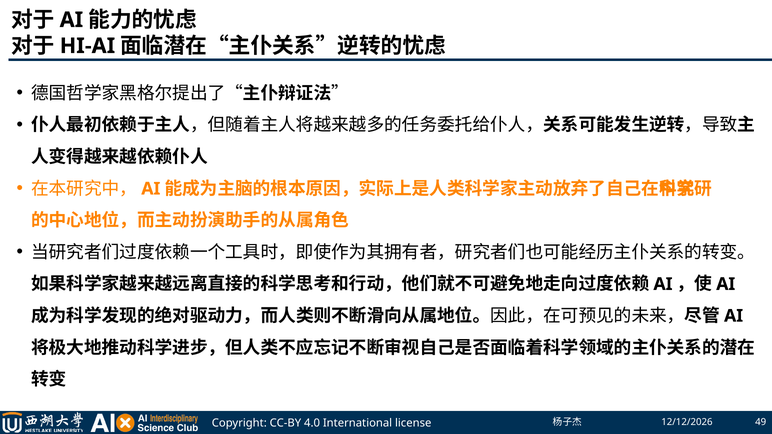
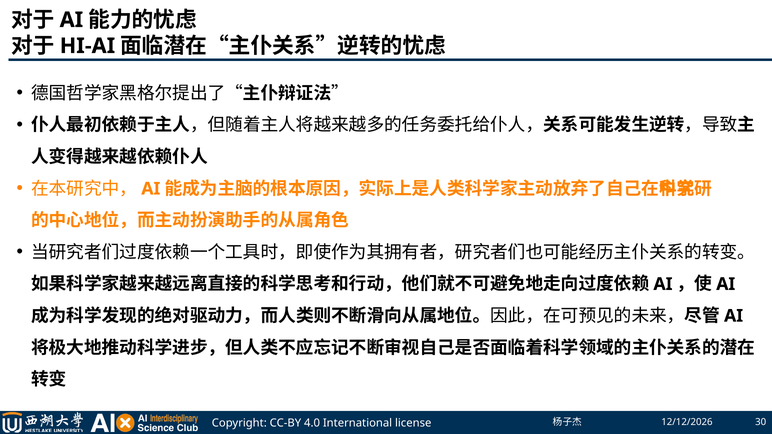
49: 49 -> 30
